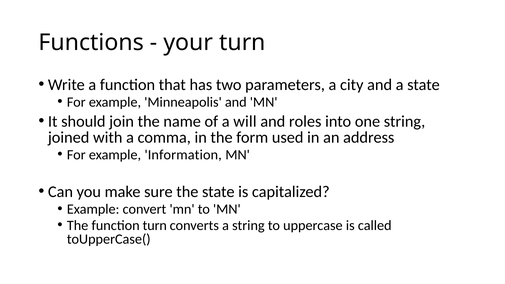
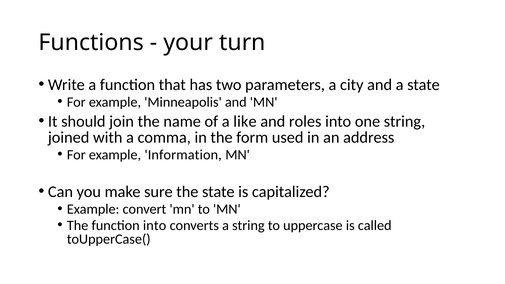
will: will -> like
function turn: turn -> into
